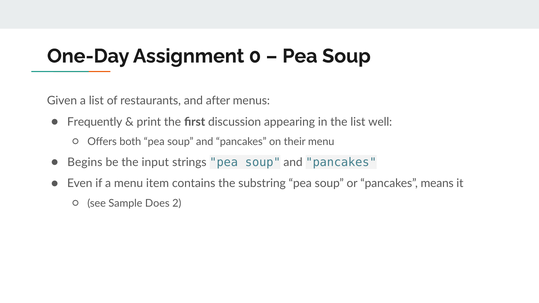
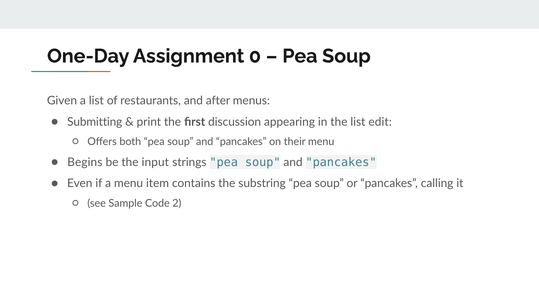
Frequently: Frequently -> Submitting
well: well -> edit
means: means -> calling
Does: Does -> Code
